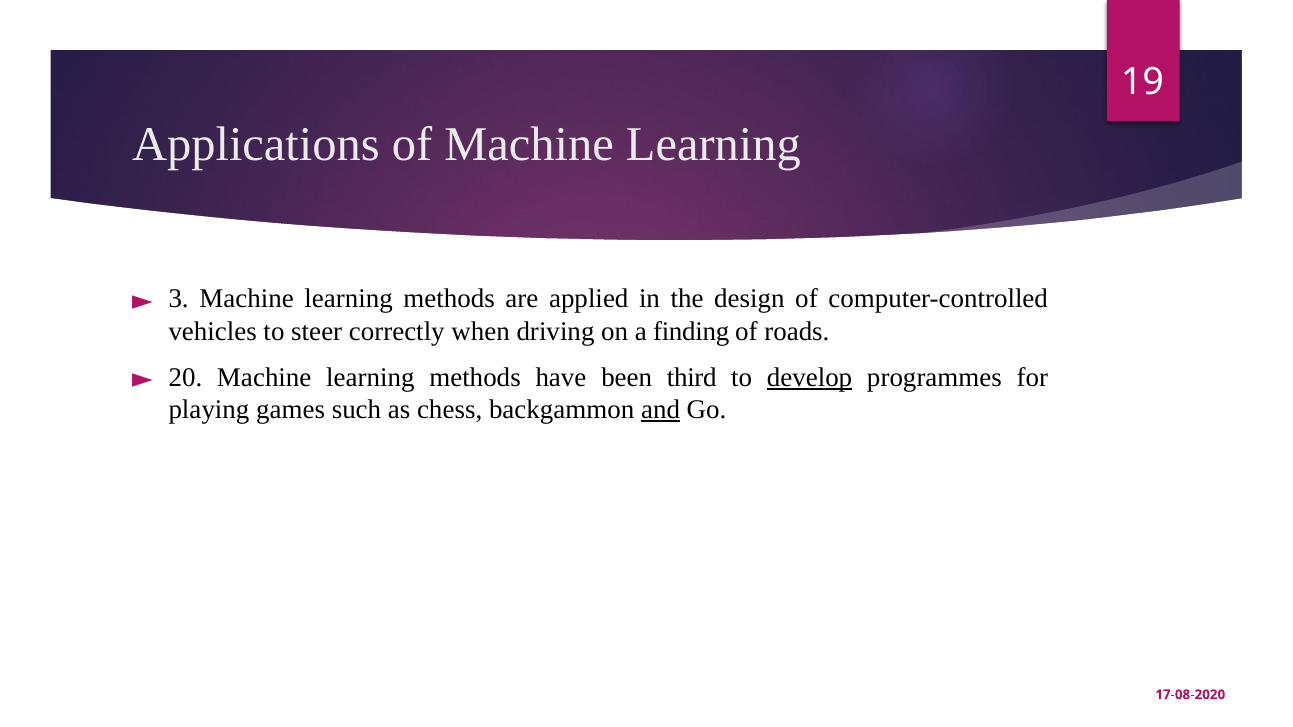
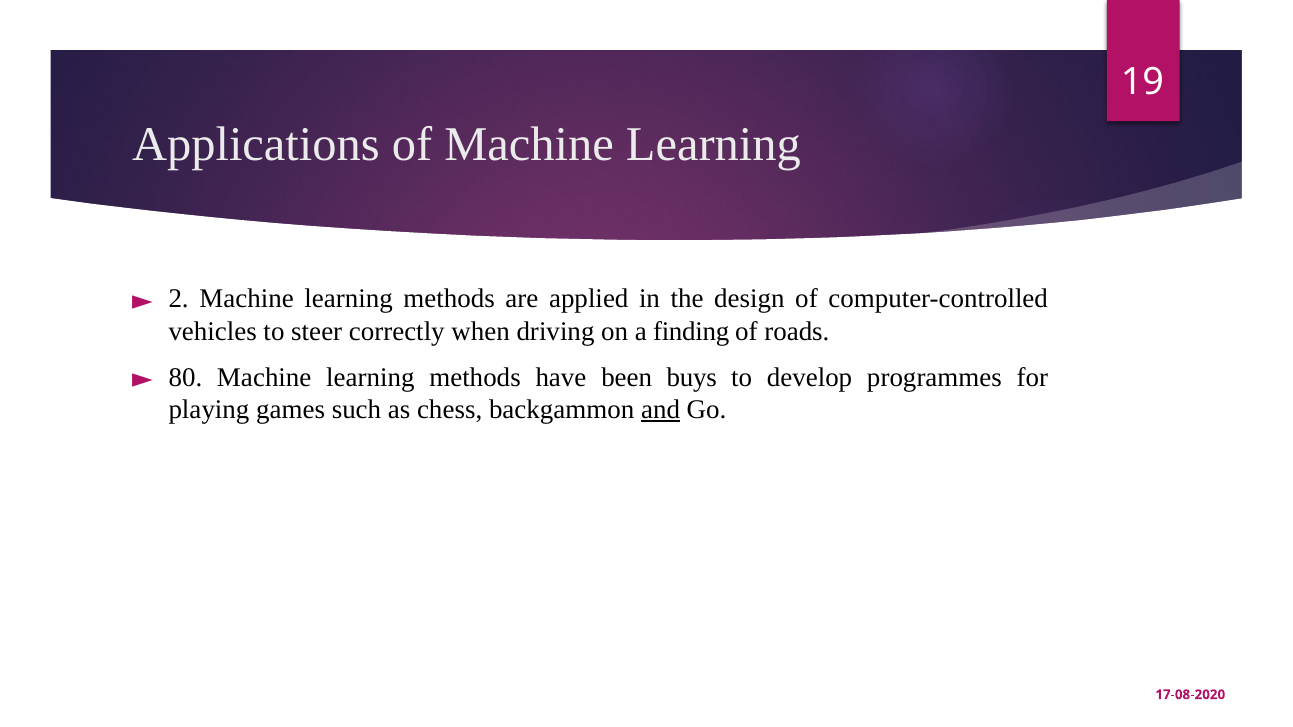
3: 3 -> 2
20: 20 -> 80
third: third -> buys
develop underline: present -> none
